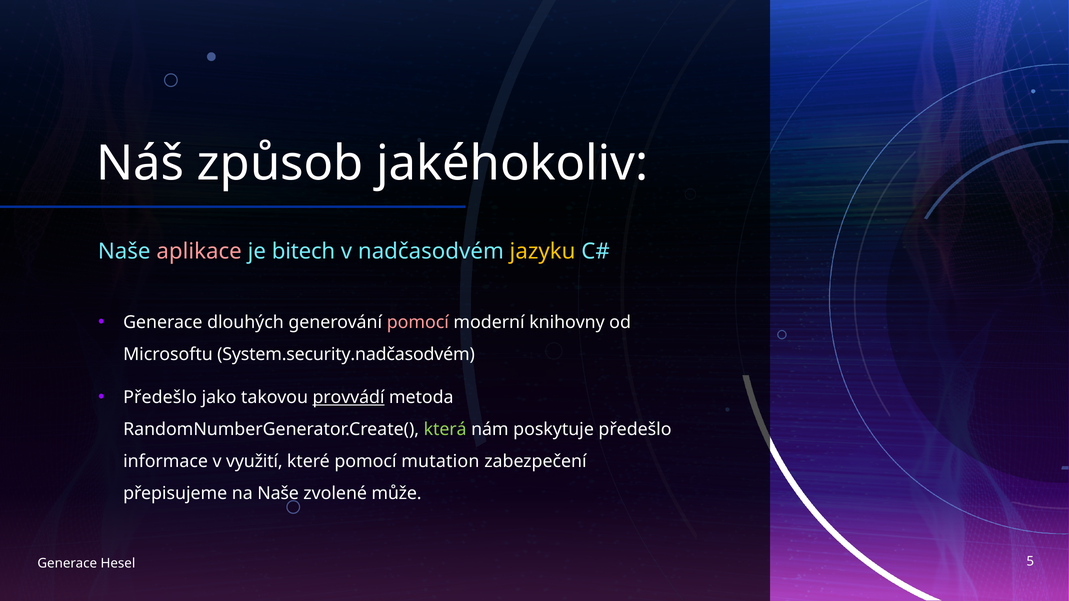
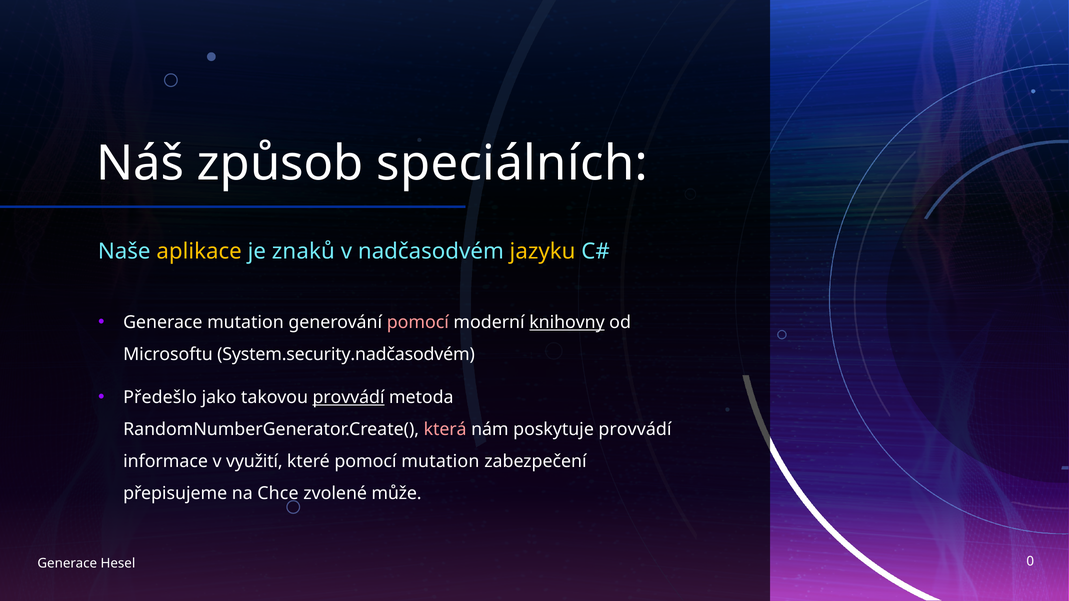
jakéhokoliv: jakéhokoliv -> speciálních
aplikace colour: pink -> yellow
bitech: bitech -> znaků
Generace dlouhých: dlouhých -> mutation
knihovny underline: none -> present
která colour: light green -> pink
poskytuje předešlo: předešlo -> provvádí
na Naše: Naše -> Chce
5: 5 -> 0
